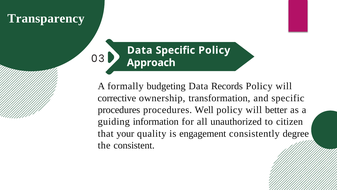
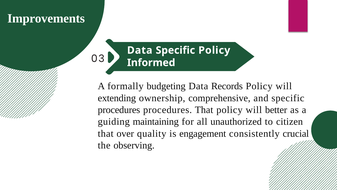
Transparency: Transparency -> Improvements
Approach: Approach -> Informed
corrective: corrective -> extending
transformation: transformation -> comprehensive
procedures Well: Well -> That
information: information -> maintaining
your: your -> over
degree: degree -> crucial
consistent: consistent -> observing
